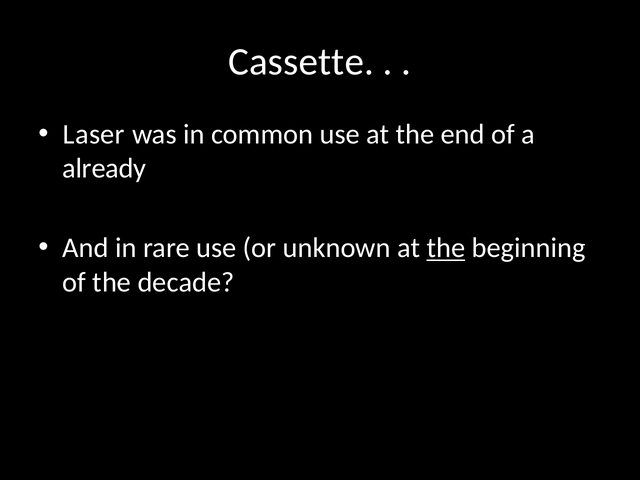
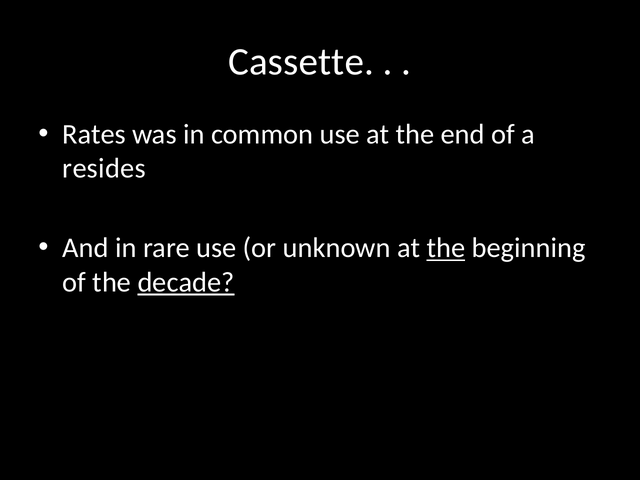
Laser: Laser -> Rates
already: already -> resides
decade underline: none -> present
